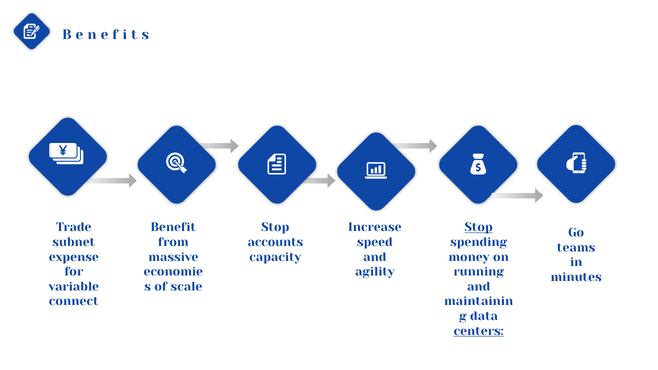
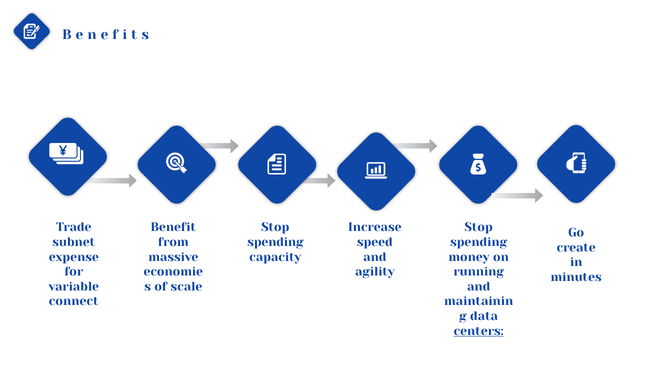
Stop at (479, 227) underline: present -> none
accounts at (275, 242): accounts -> spending
teams: teams -> create
